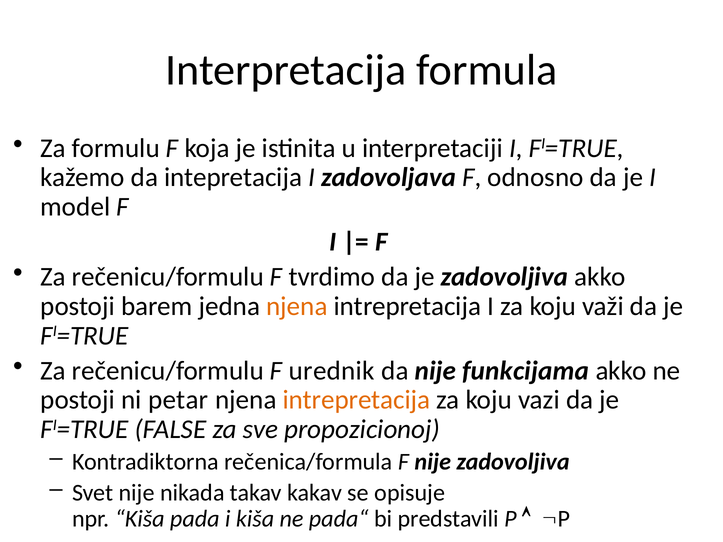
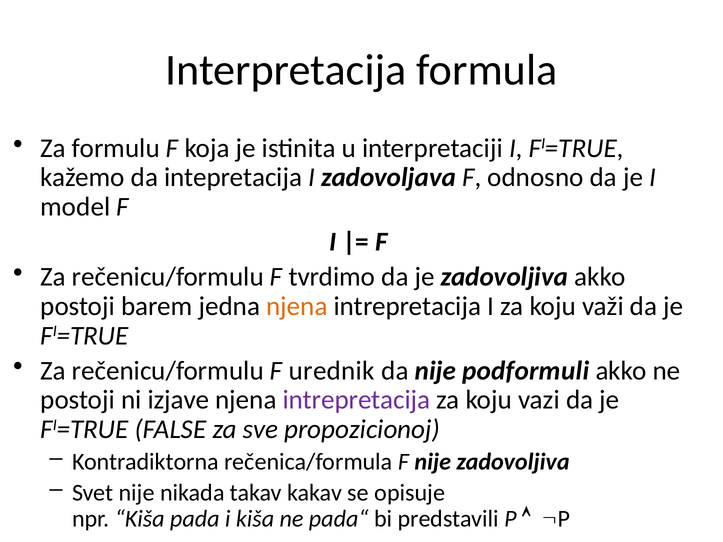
funkcijama: funkcijama -> podformuli
petar: petar -> izjave
intrepretacija at (356, 400) colour: orange -> purple
